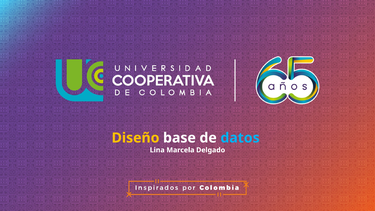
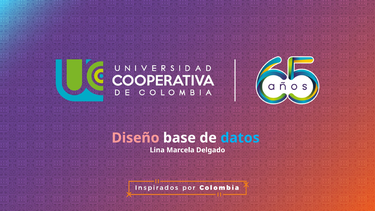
Diseño colour: yellow -> pink
